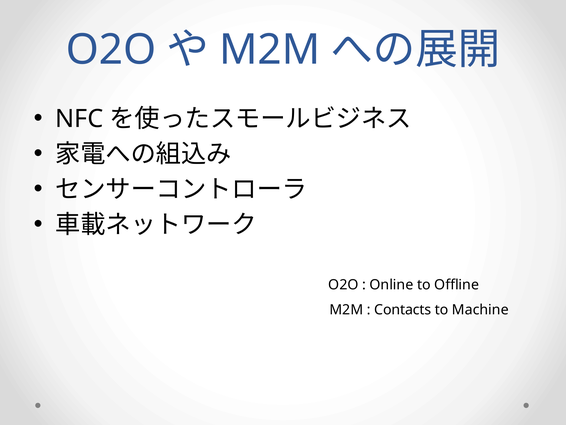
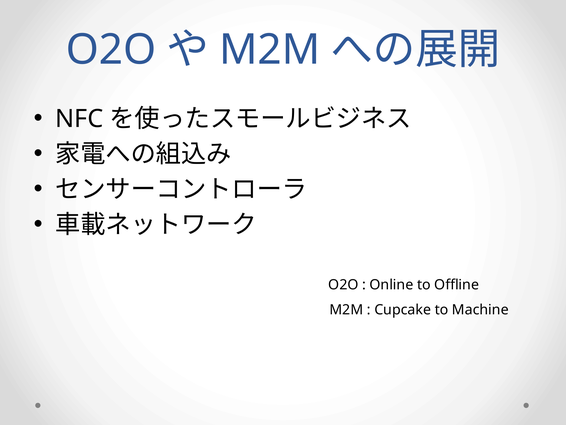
Contacts: Contacts -> Cupcake
